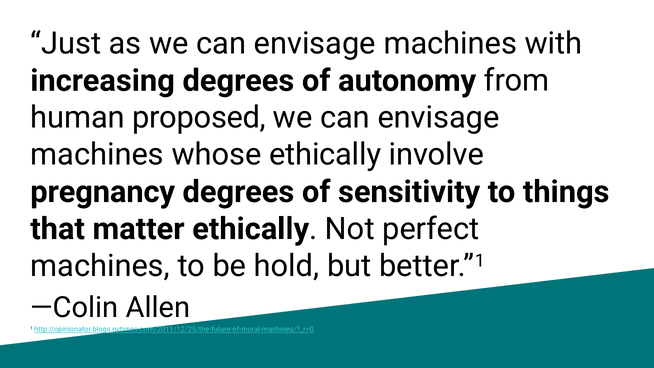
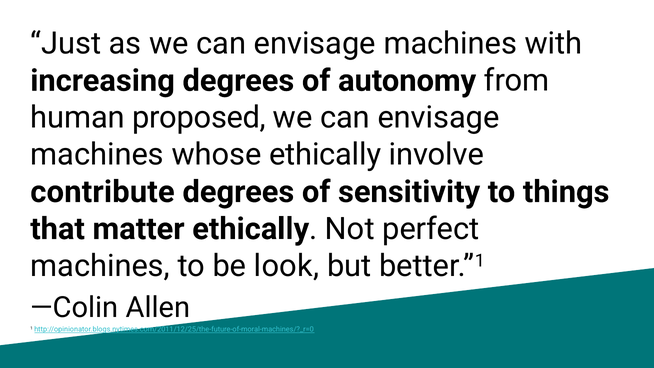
pregnancy: pregnancy -> contribute
hold: hold -> look
